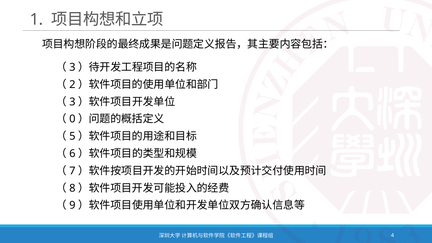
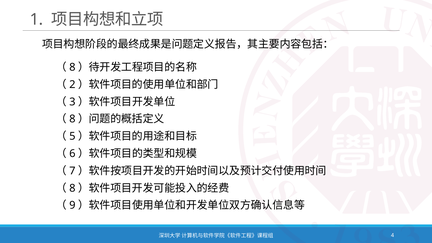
3 at (72, 67): 3 -> 8
0 at (72, 119): 0 -> 8
